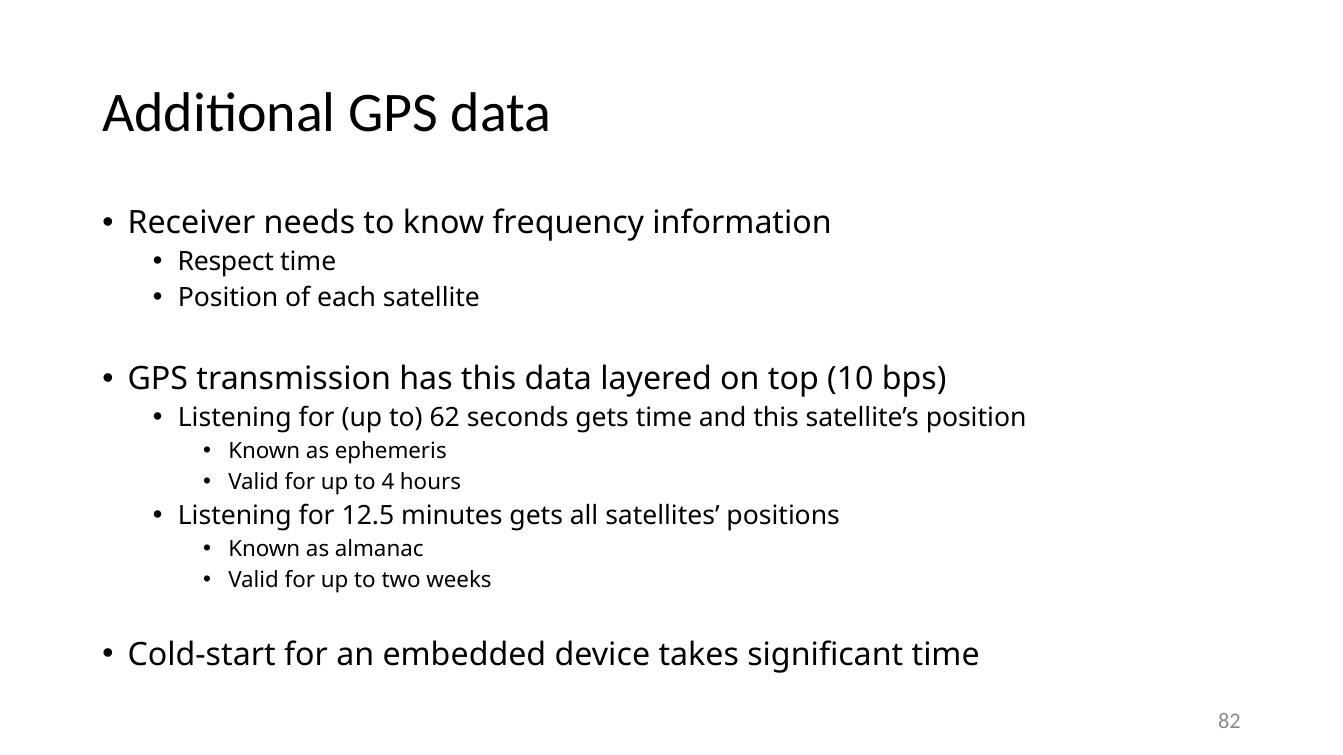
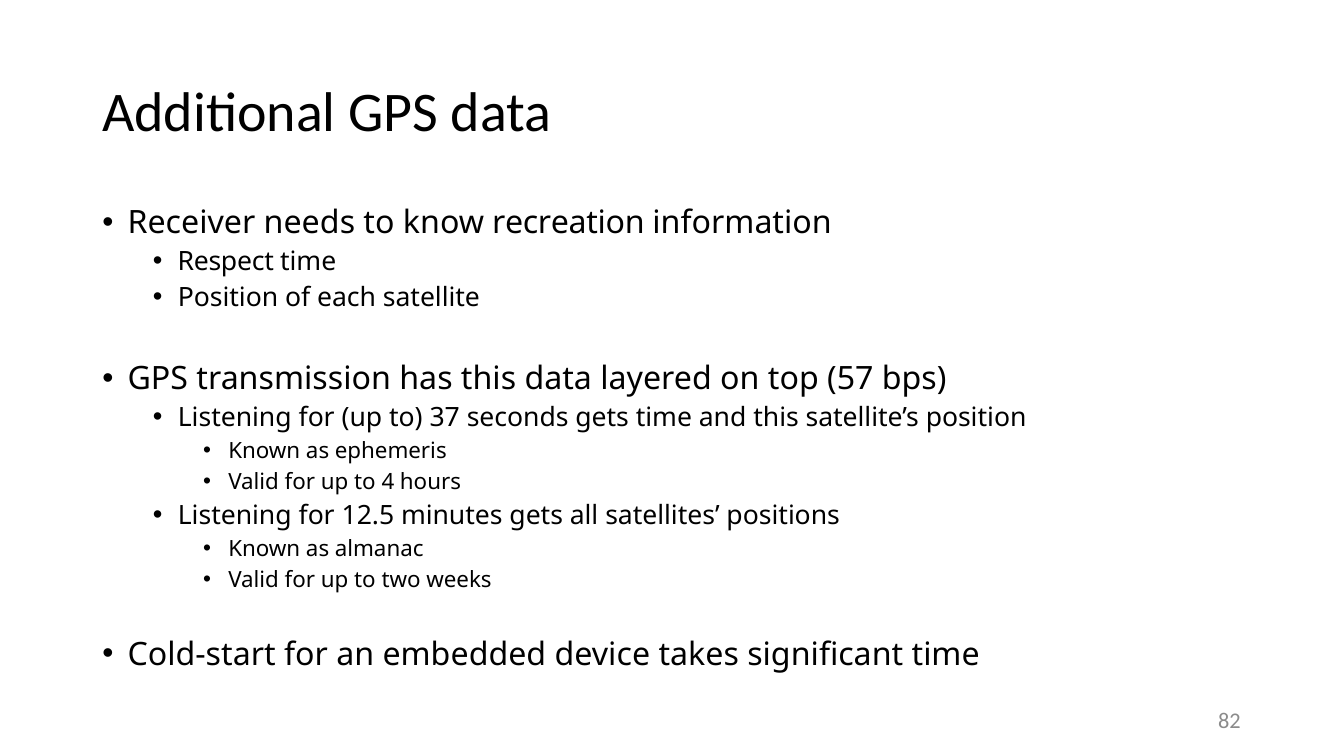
frequency: frequency -> recreation
10: 10 -> 57
62: 62 -> 37
